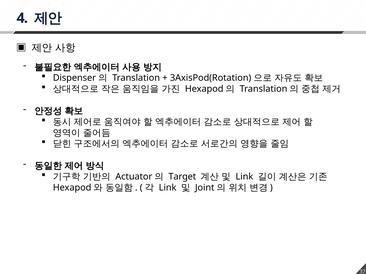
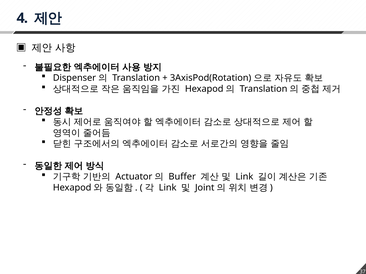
Target: Target -> Buffer
